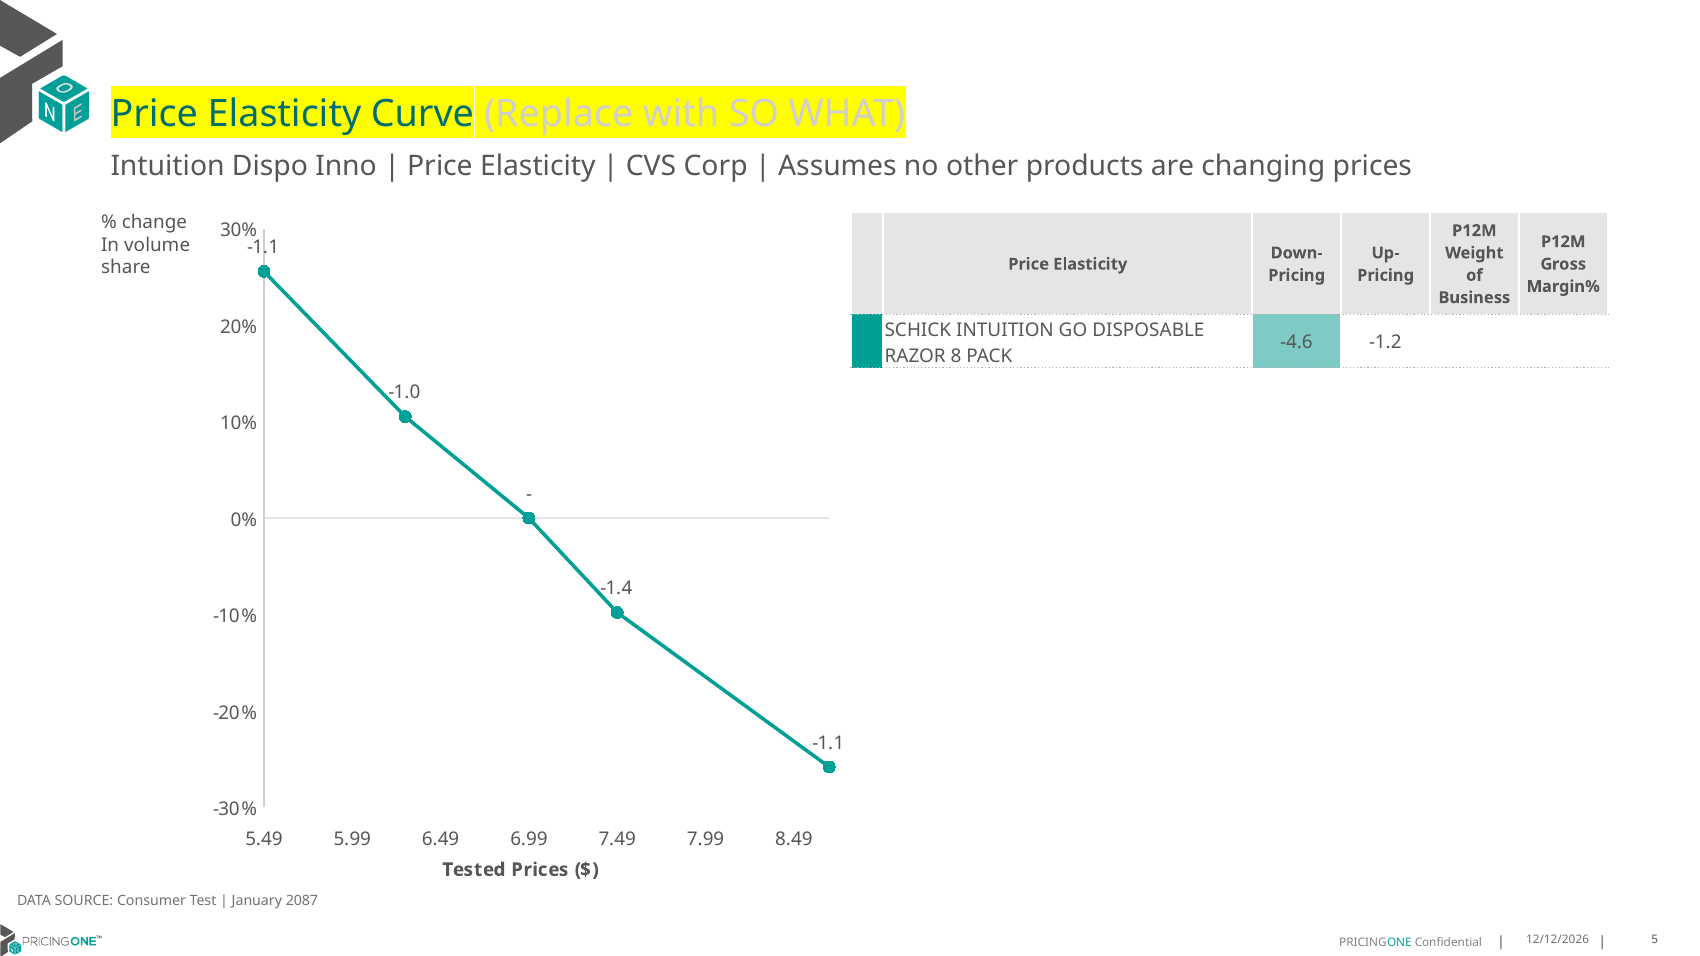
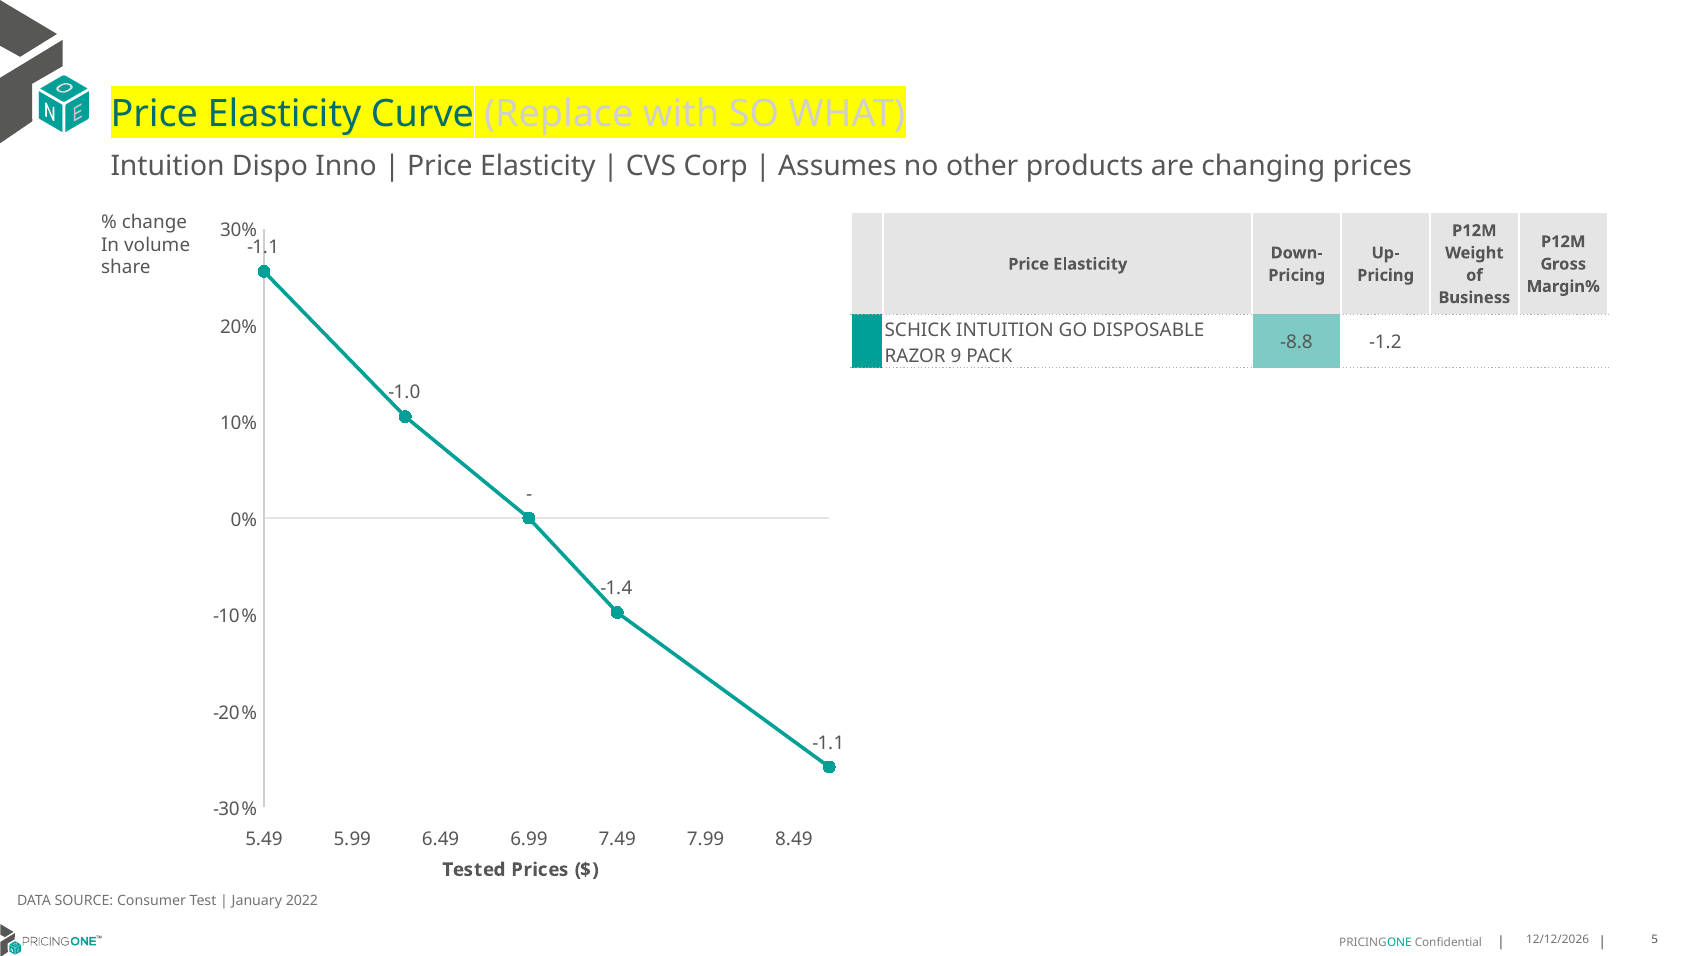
-4.6: -4.6 -> -8.8
8: 8 -> 9
2087: 2087 -> 2022
